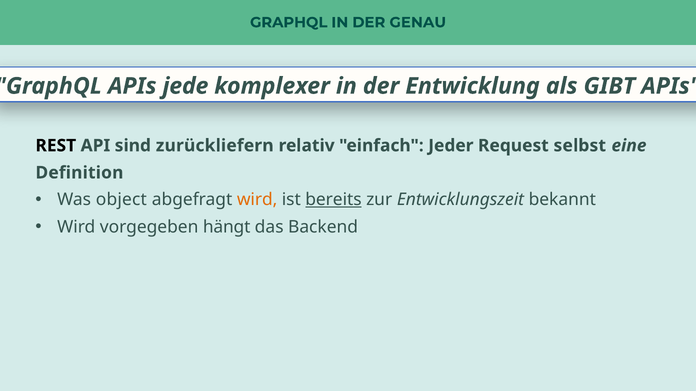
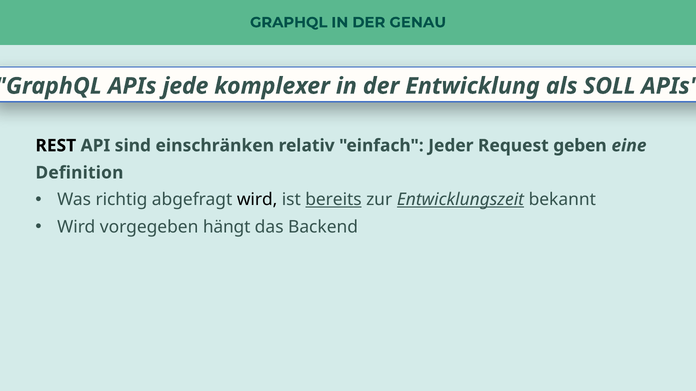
GIBT: GIBT -> SOLL
zurückliefern: zurückliefern -> einschränken
selbst: selbst -> geben
object: object -> richtig
wird at (257, 200) colour: orange -> black
Entwicklungszeit underline: none -> present
